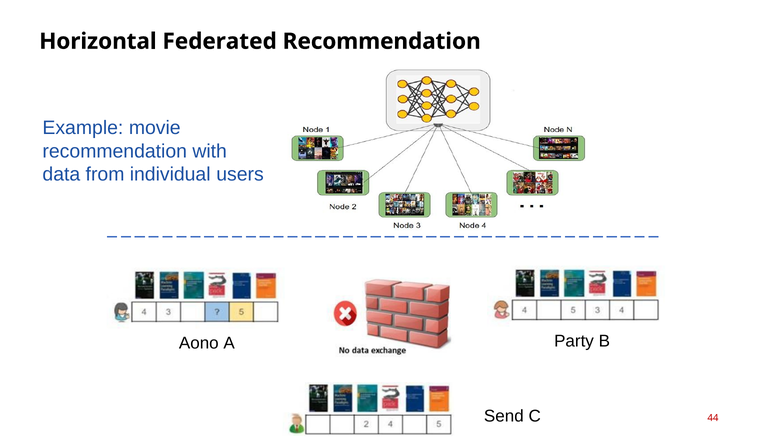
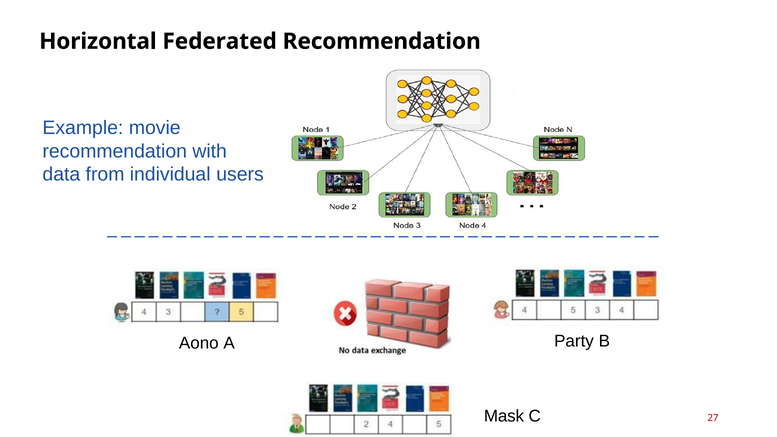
Send: Send -> Mask
44: 44 -> 27
